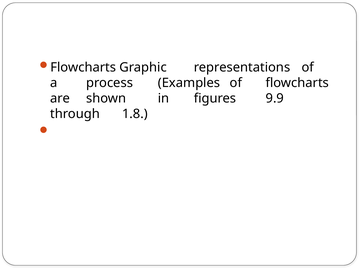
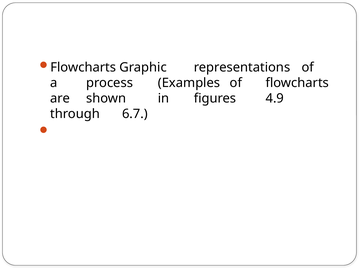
9.9: 9.9 -> 4.9
1.8: 1.8 -> 6.7
